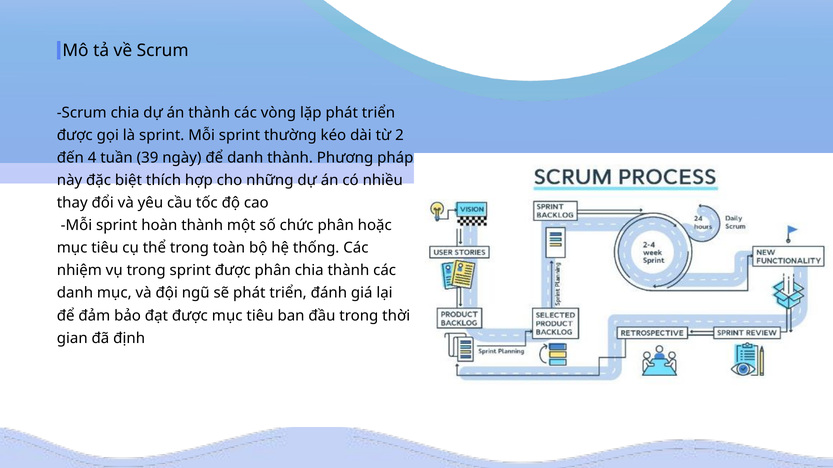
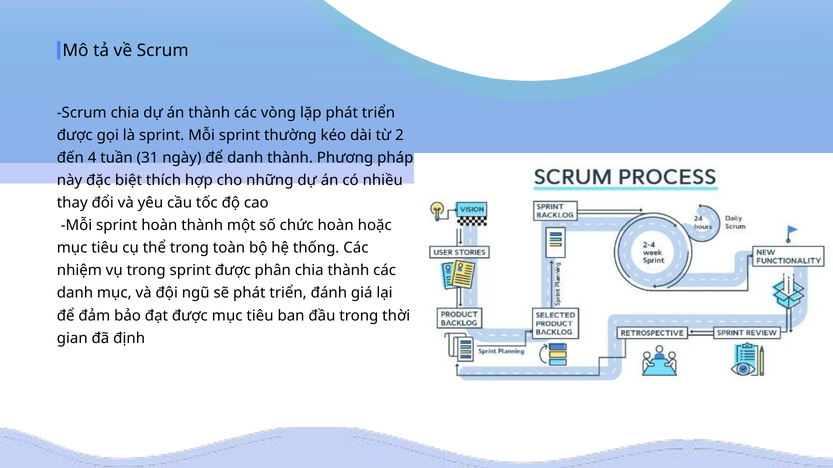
39: 39 -> 31
chức phân: phân -> hoàn
